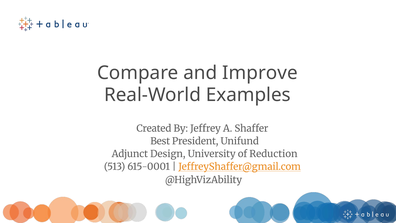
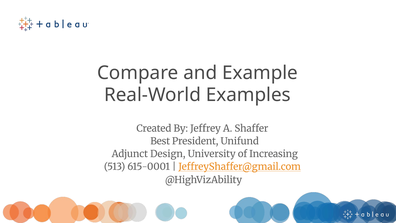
Improve: Improve -> Example
Reduction: Reduction -> Increasing
